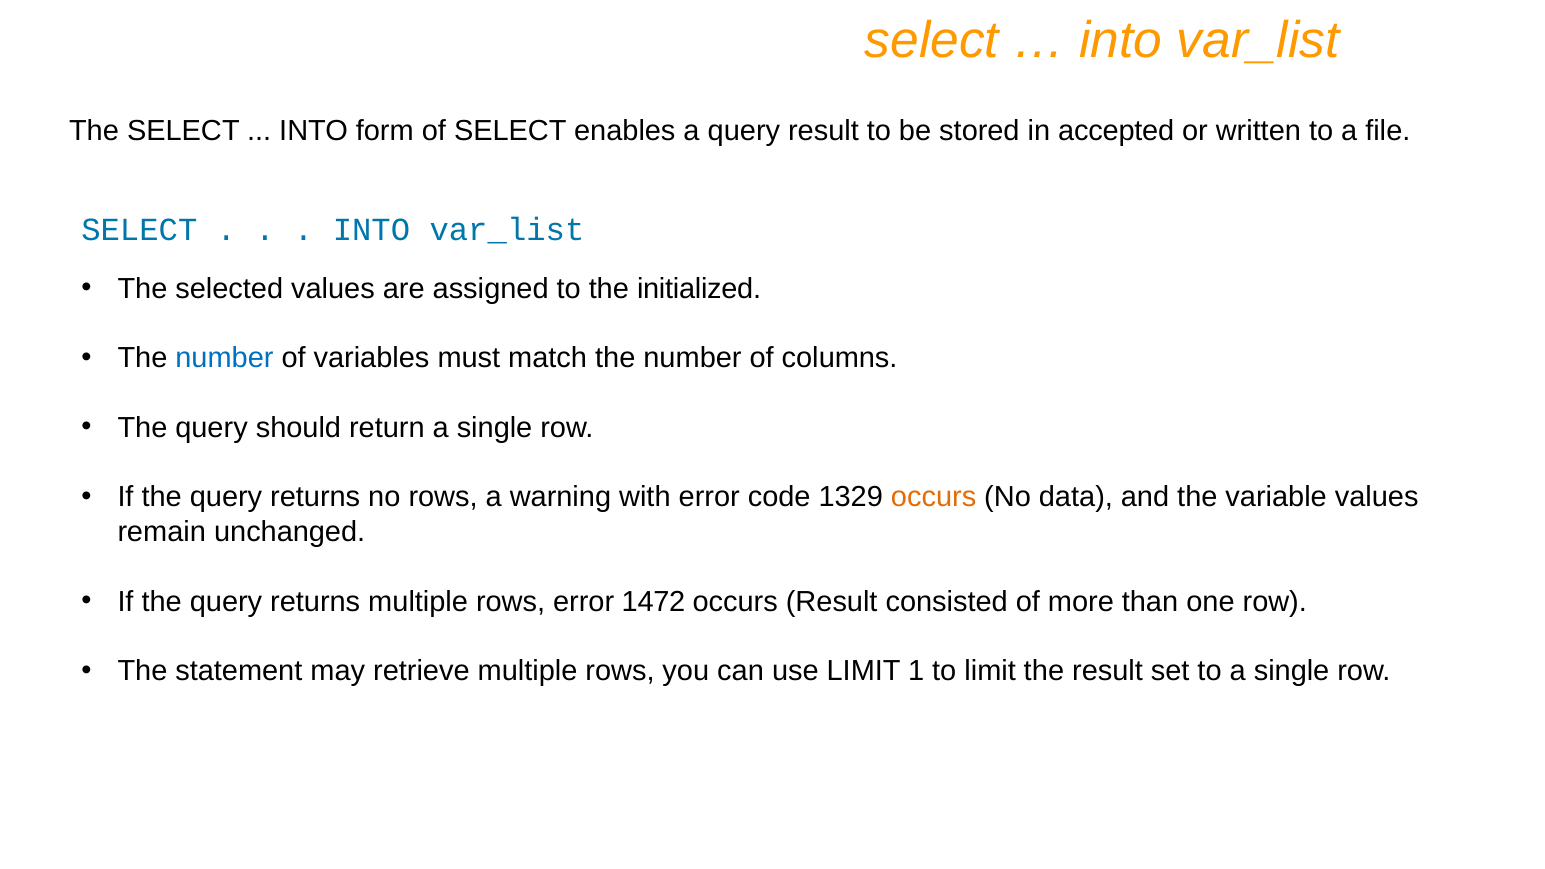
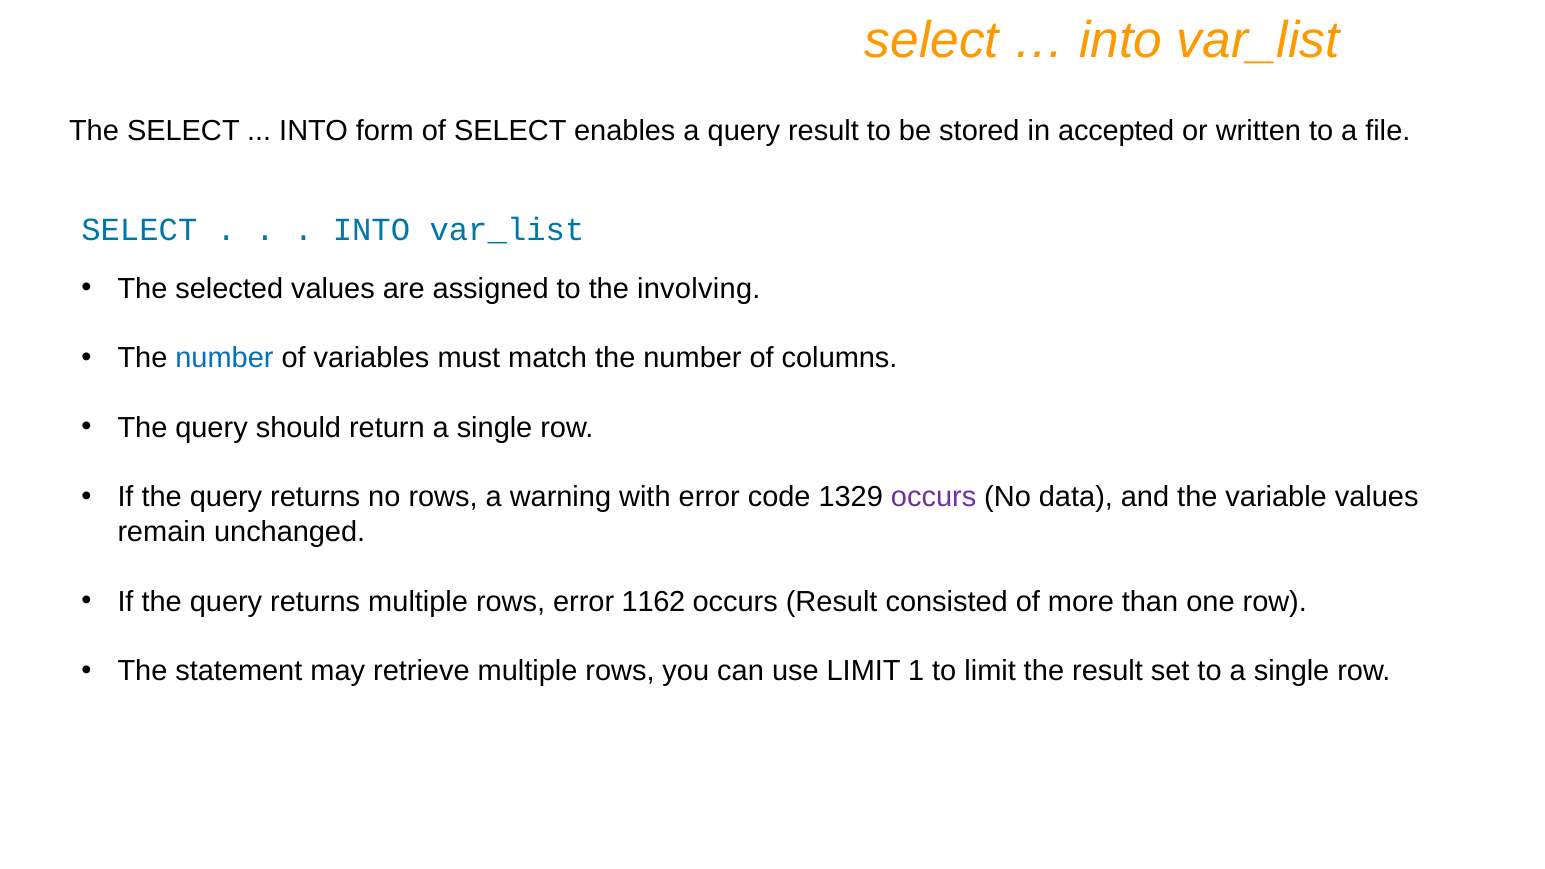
initialized: initialized -> involving
occurs at (934, 497) colour: orange -> purple
1472: 1472 -> 1162
